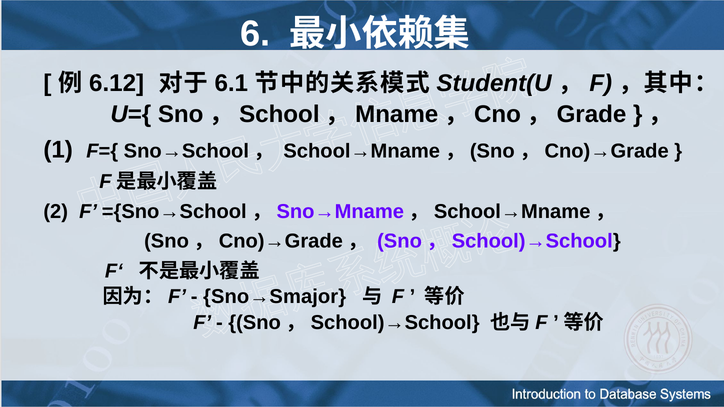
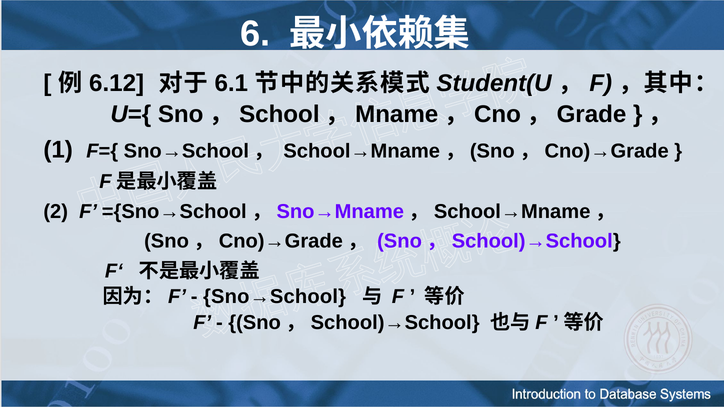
Sno→Smajor: Sno→Smajor -> Sno→School
